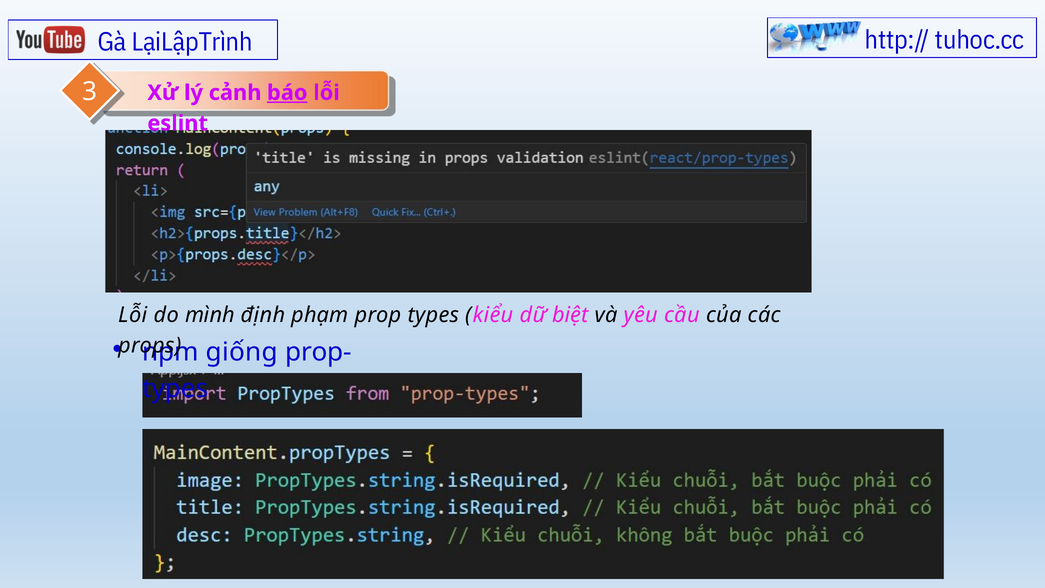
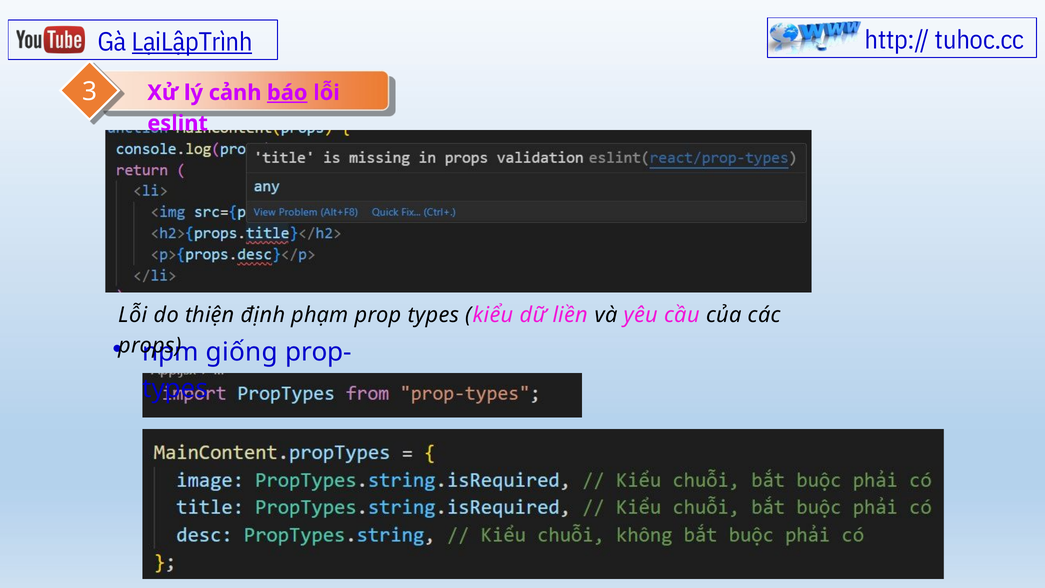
LạiLậpTrình underline: none -> present
mình: mình -> thiện
biệt: biệt -> liền
